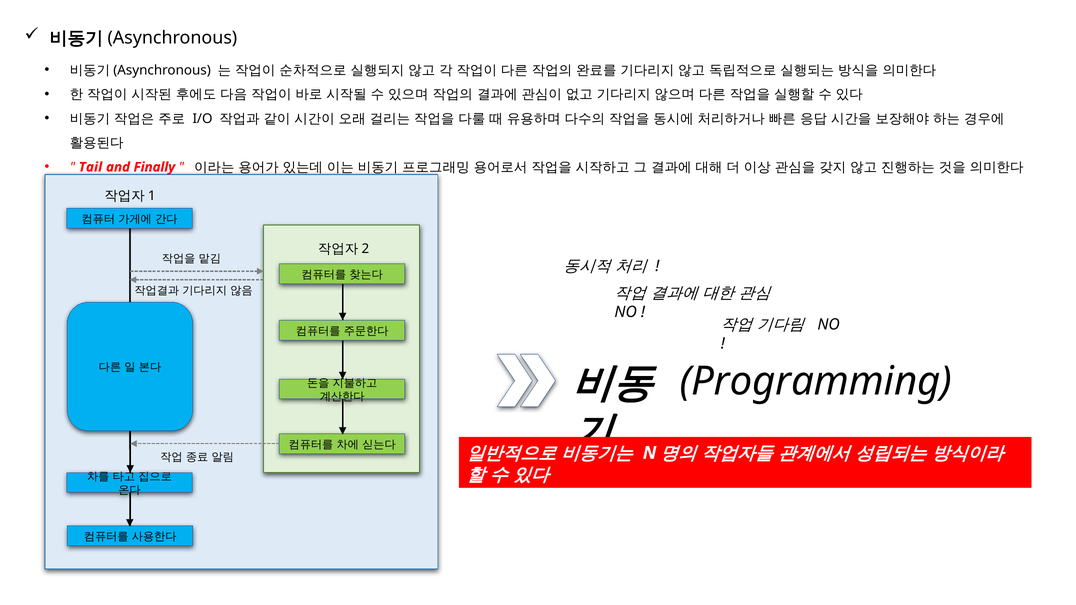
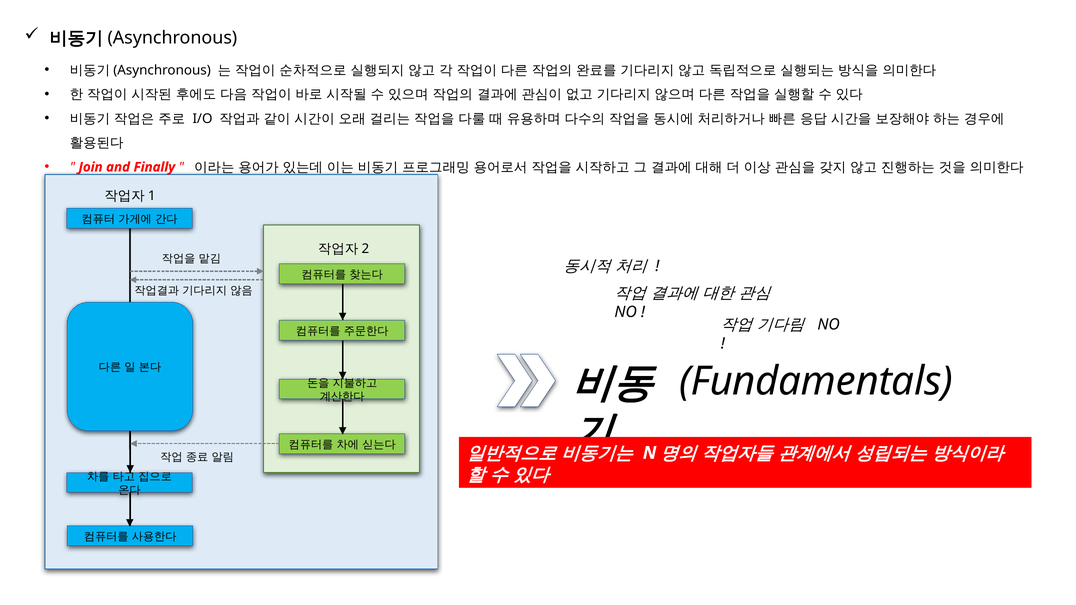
Tail: Tail -> Join
Programming: Programming -> Fundamentals
